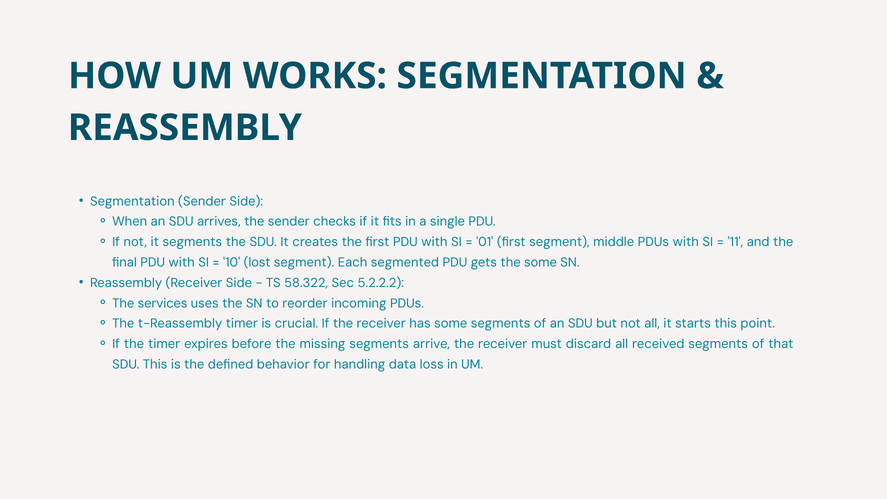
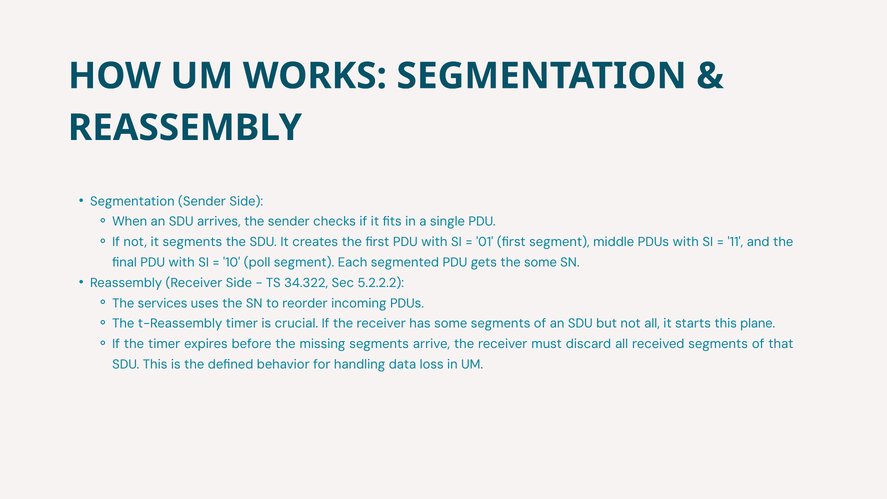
lost: lost -> poll
58.322: 58.322 -> 34.322
point: point -> plane
